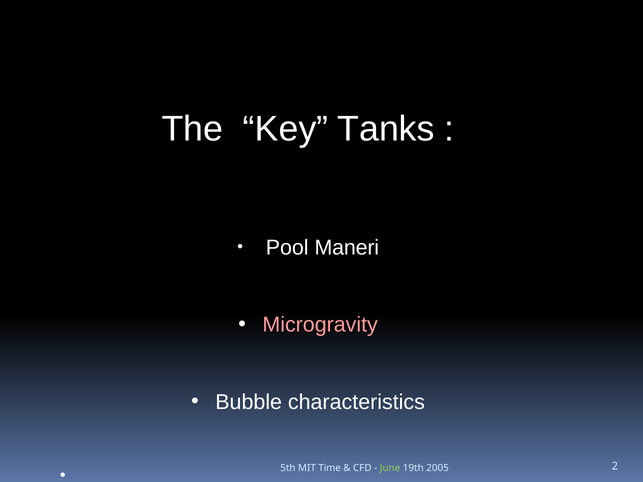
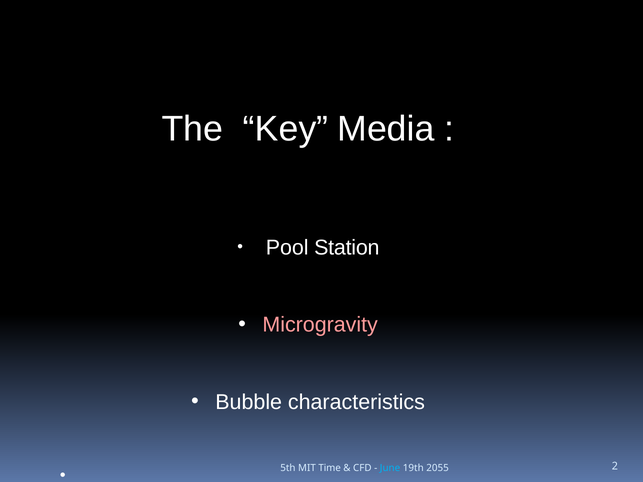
Tanks: Tanks -> Media
Maneri: Maneri -> Station
June colour: light green -> light blue
2005: 2005 -> 2055
